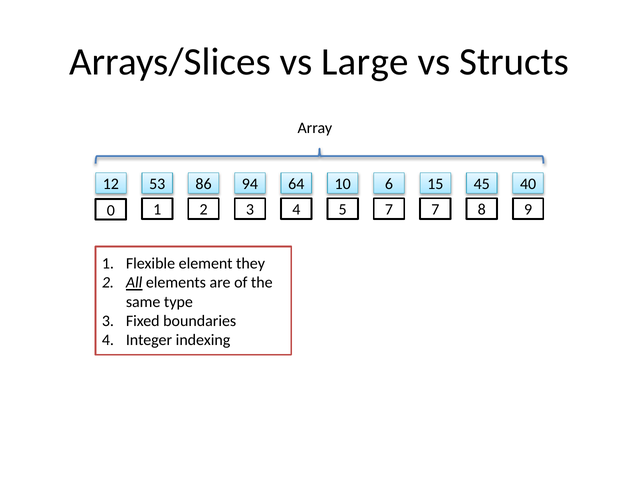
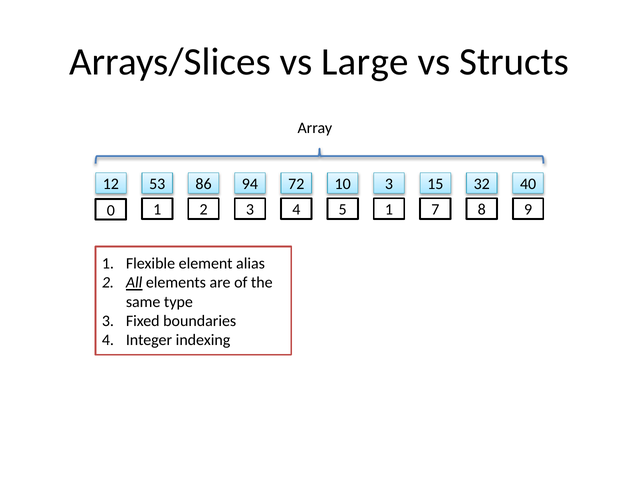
64: 64 -> 72
10 6: 6 -> 3
45: 45 -> 32
5 7: 7 -> 1
they: they -> alias
